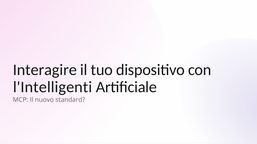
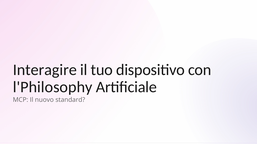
l'Intelligenti: l'Intelligenti -> l'Philosophy
